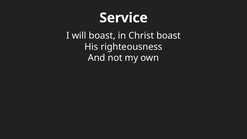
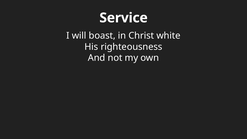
Christ boast: boast -> white
